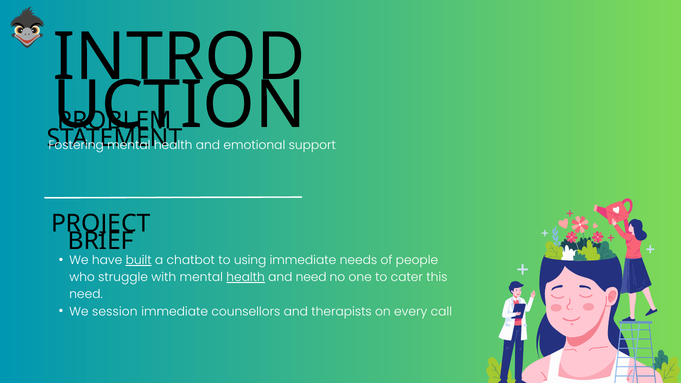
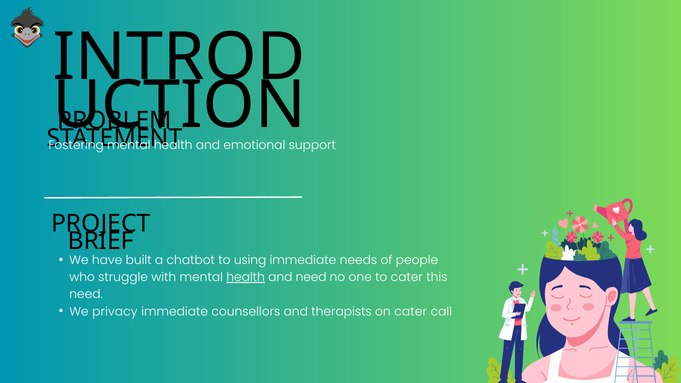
built underline: present -> none
session: session -> privacy
on every: every -> cater
